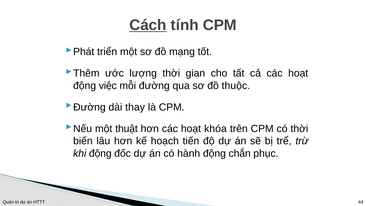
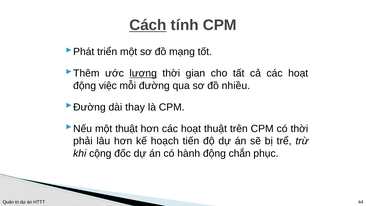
lượng underline: none -> present
thuộc: thuộc -> nhiều
hoạt khóa: khóa -> thuật
biến: biến -> phải
khi động: động -> cộng
